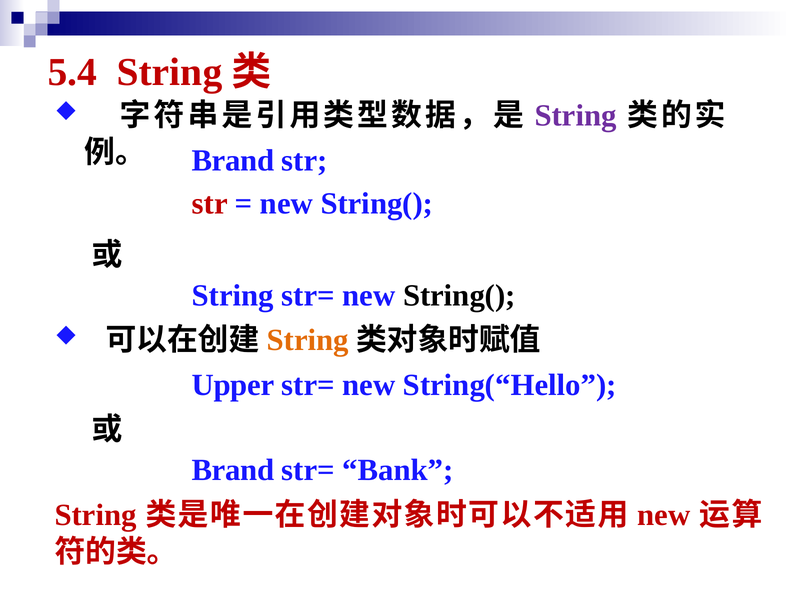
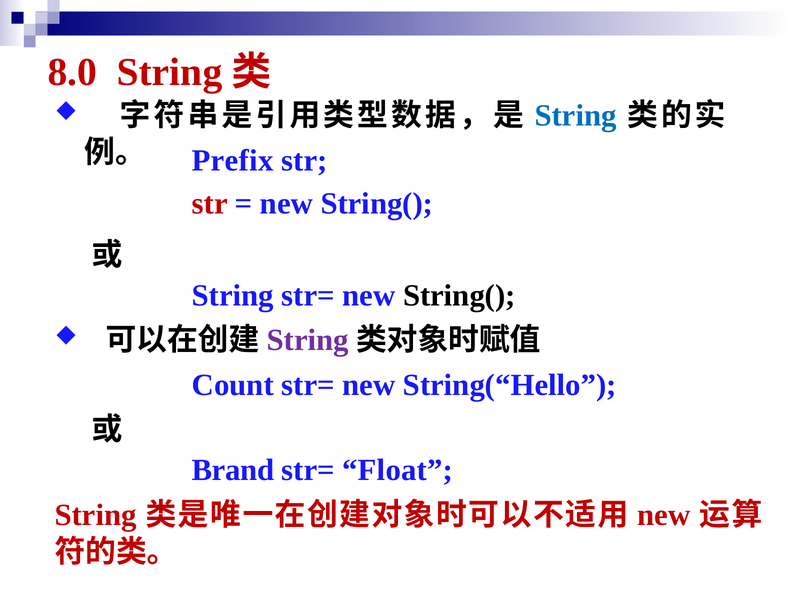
5.4: 5.4 -> 8.0
String at (576, 116) colour: purple -> blue
Brand at (233, 160): Brand -> Prefix
String at (308, 340) colour: orange -> purple
Upper: Upper -> Count
Bank: Bank -> Float
